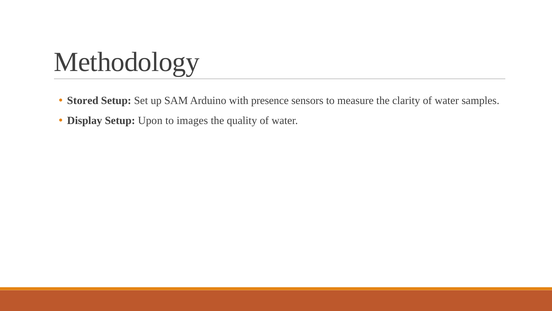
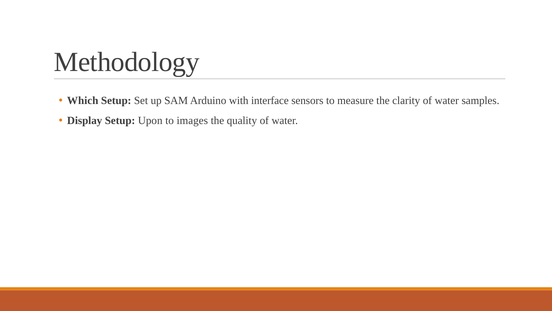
Stored: Stored -> Which
presence: presence -> interface
